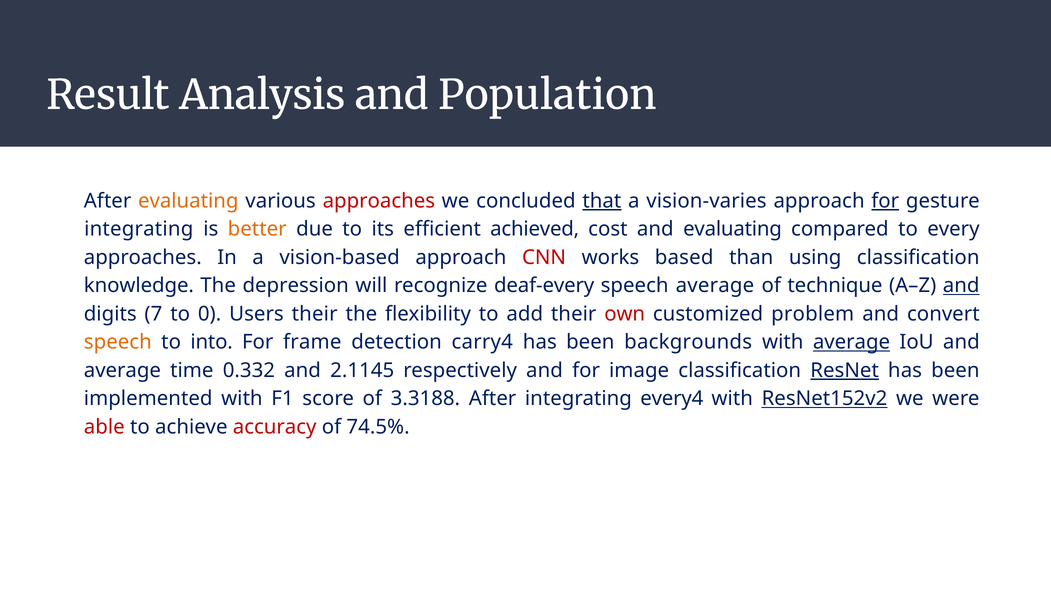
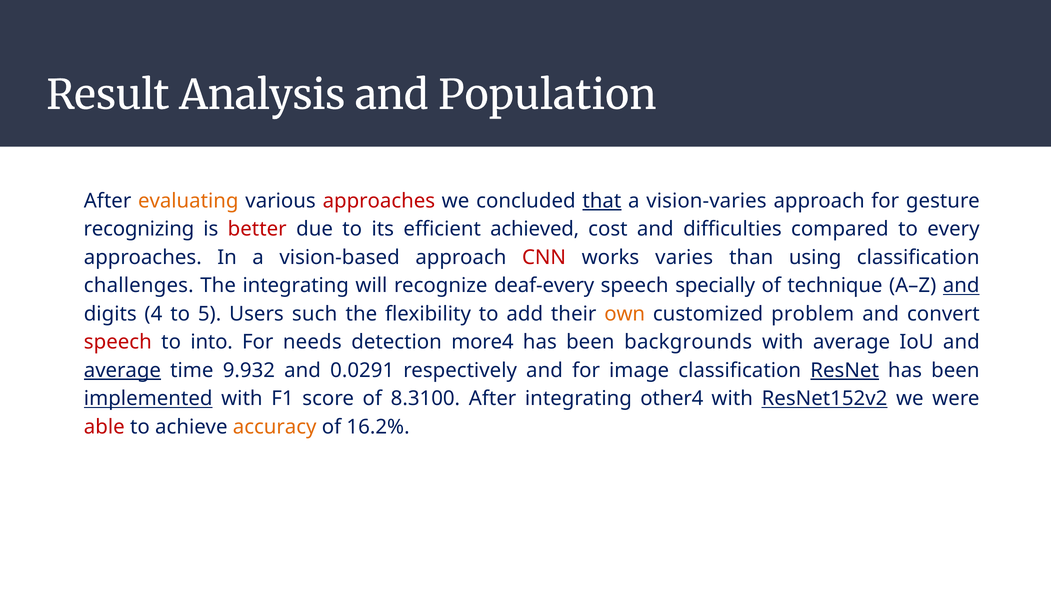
for at (885, 201) underline: present -> none
integrating at (139, 229): integrating -> recognizing
better colour: orange -> red
and evaluating: evaluating -> difficulties
based: based -> varies
knowledge: knowledge -> challenges
The depression: depression -> integrating
speech average: average -> specially
7: 7 -> 4
0: 0 -> 5
Users their: their -> such
own colour: red -> orange
speech at (118, 342) colour: orange -> red
frame: frame -> needs
carry4: carry4 -> more4
average at (851, 342) underline: present -> none
average at (122, 371) underline: none -> present
0.332: 0.332 -> 9.932
2.1145: 2.1145 -> 0.0291
implemented underline: none -> present
3.3188: 3.3188 -> 8.3100
every4: every4 -> other4
accuracy colour: red -> orange
74.5%: 74.5% -> 16.2%
